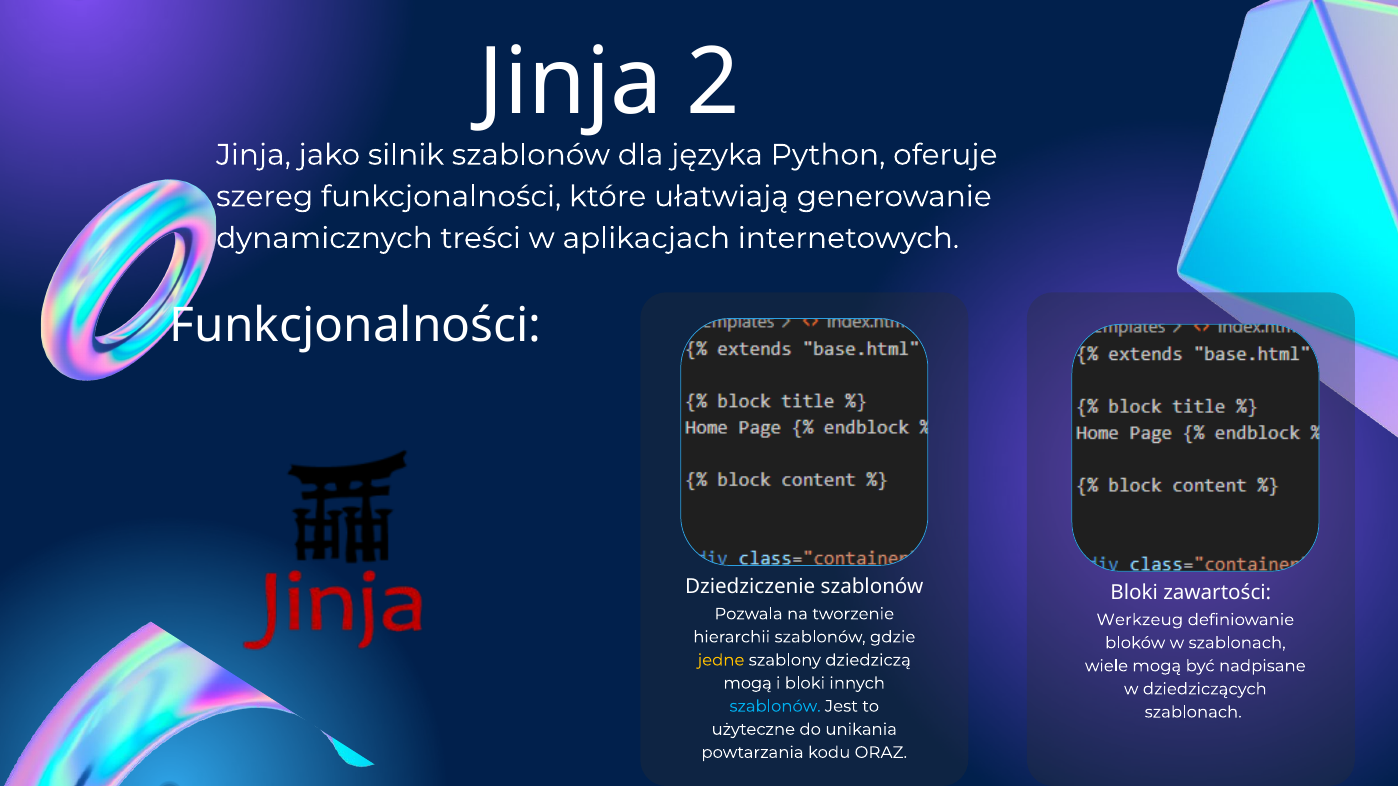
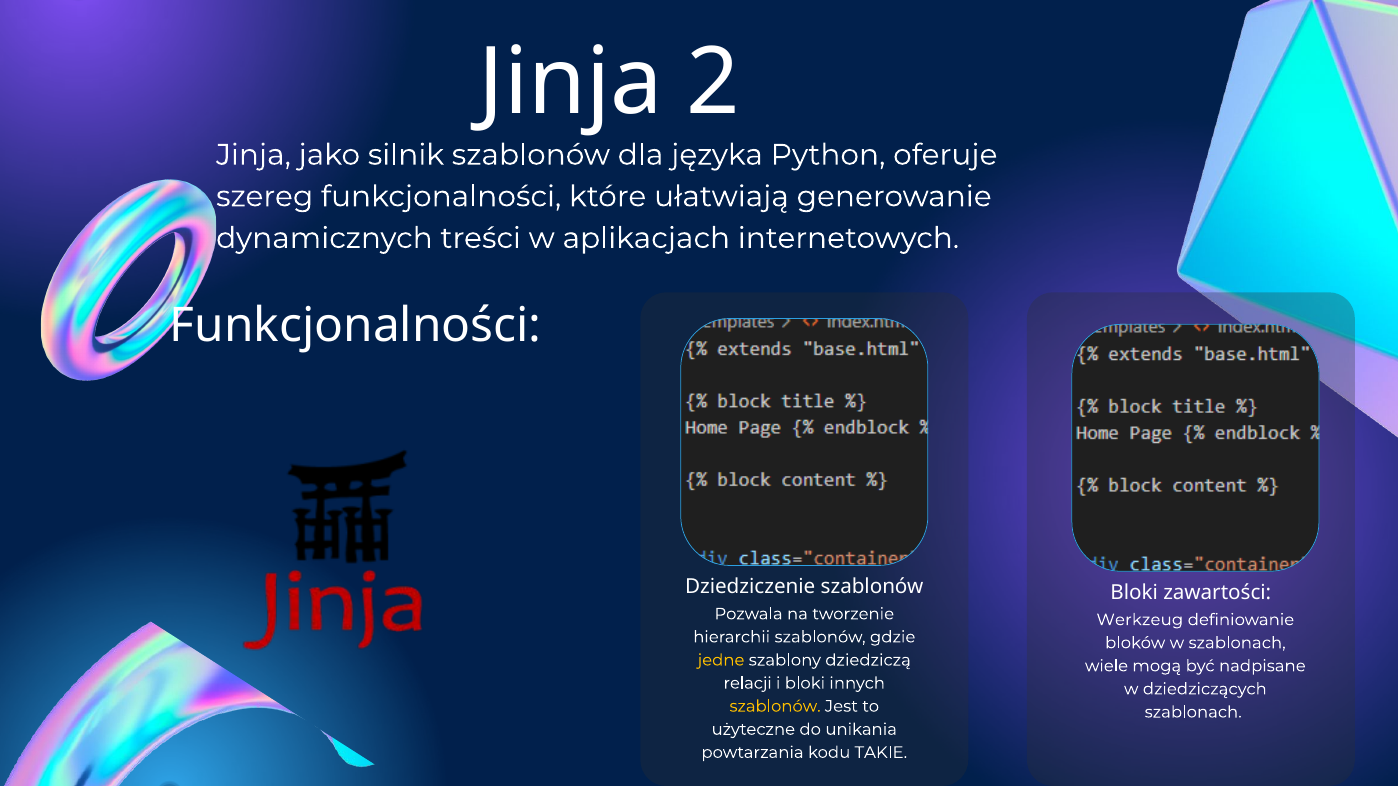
mogą at (748, 683): mogą -> relacji
szablonów at (775, 707) colour: light blue -> yellow
ORAZ: ORAZ -> TAKIE
